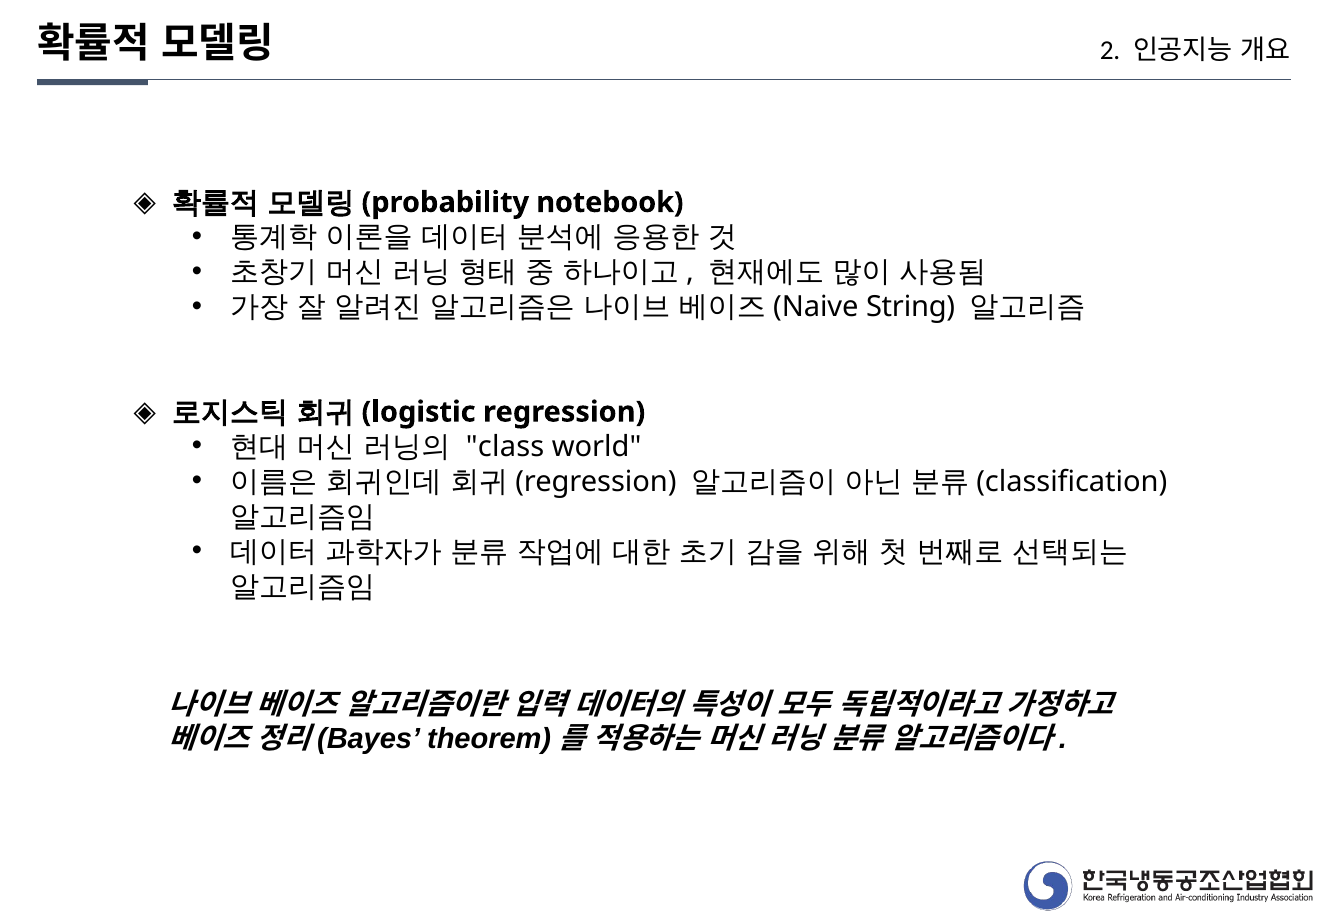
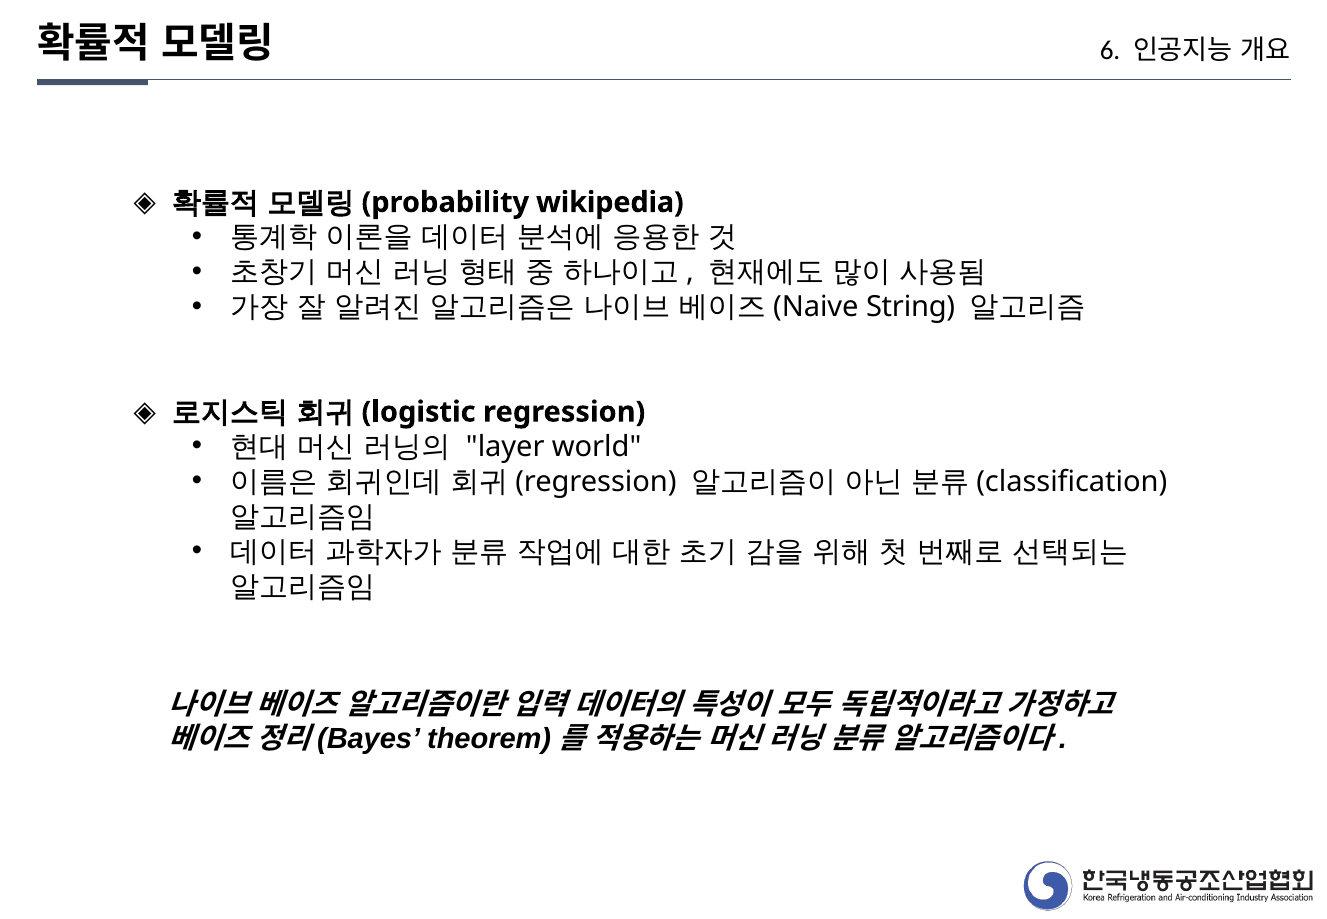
2: 2 -> 6
notebook: notebook -> wikipedia
class: class -> layer
